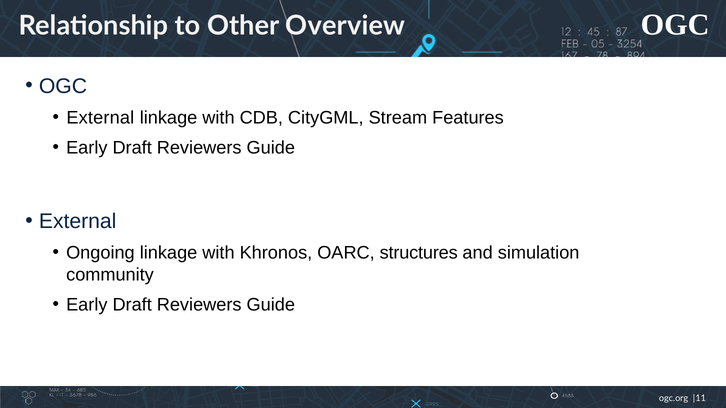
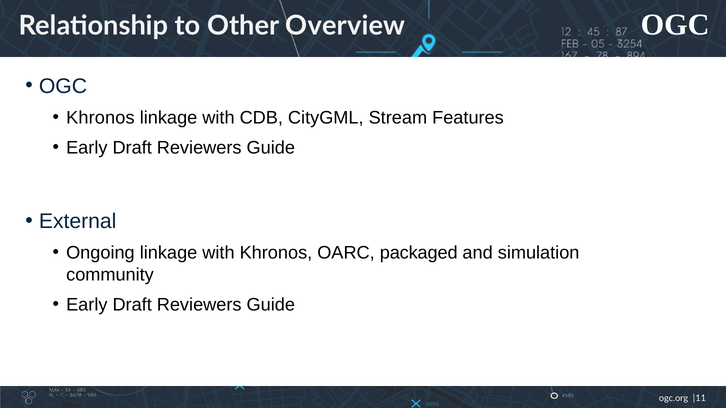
External at (100, 118): External -> Khronos
structures: structures -> packaged
